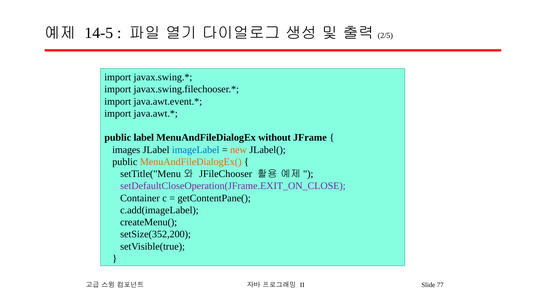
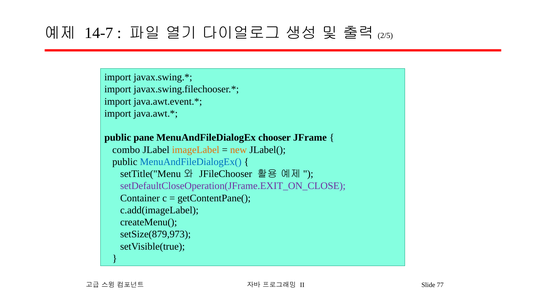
14-5: 14-5 -> 14-7
label: label -> pane
without: without -> chooser
images: images -> combo
imageLabel colour: blue -> orange
MenuAndFileDialogEx( colour: orange -> blue
setSize(352,200: setSize(352,200 -> setSize(879,973
